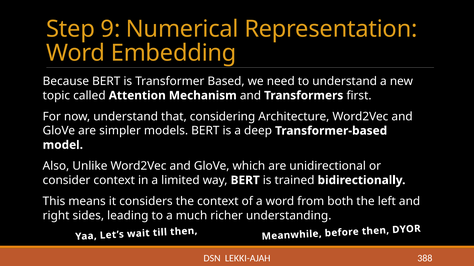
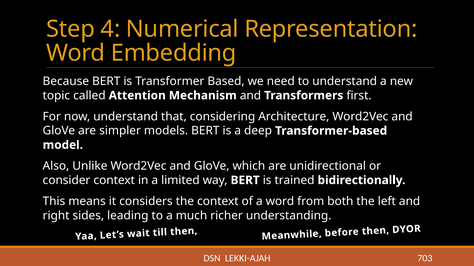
9: 9 -> 4
388: 388 -> 703
